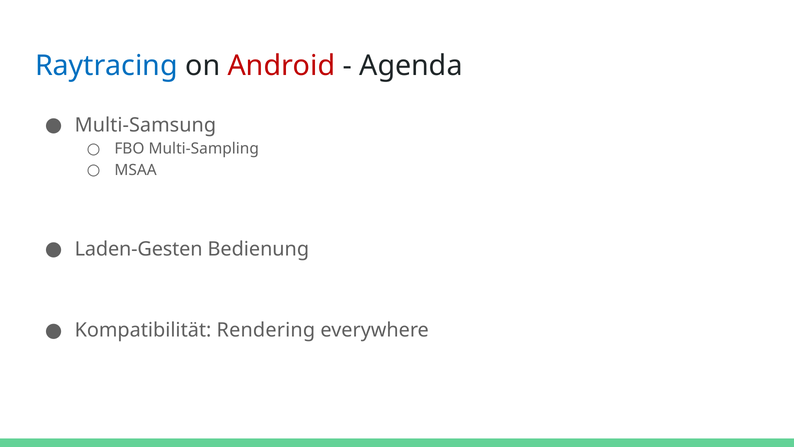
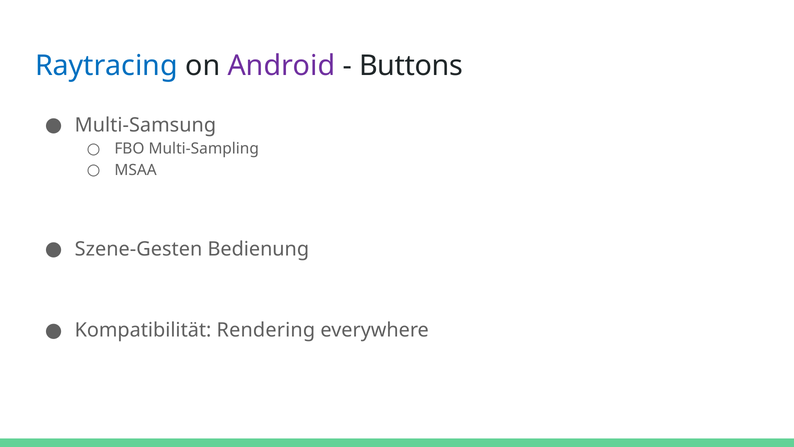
Android colour: red -> purple
Agenda: Agenda -> Buttons
Laden-Gesten: Laden-Gesten -> Szene-Gesten
